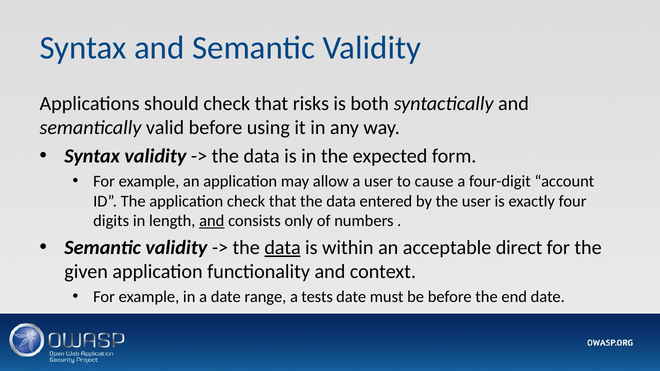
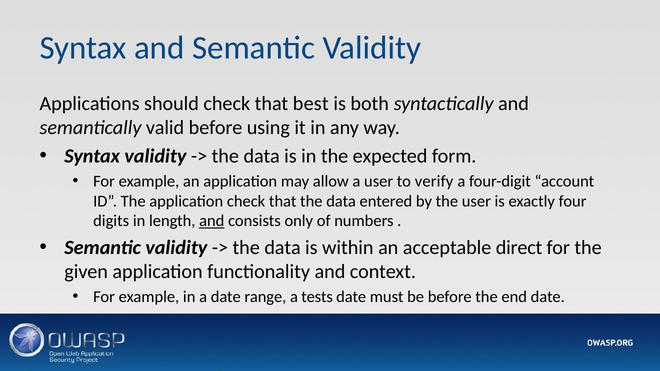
risks: risks -> best
cause: cause -> verify
data at (283, 248) underline: present -> none
